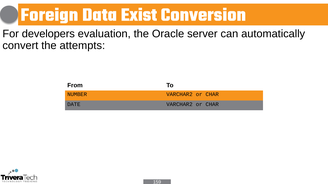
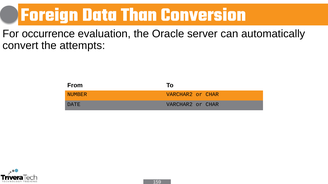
Exist: Exist -> Than
developers: developers -> occurrence
